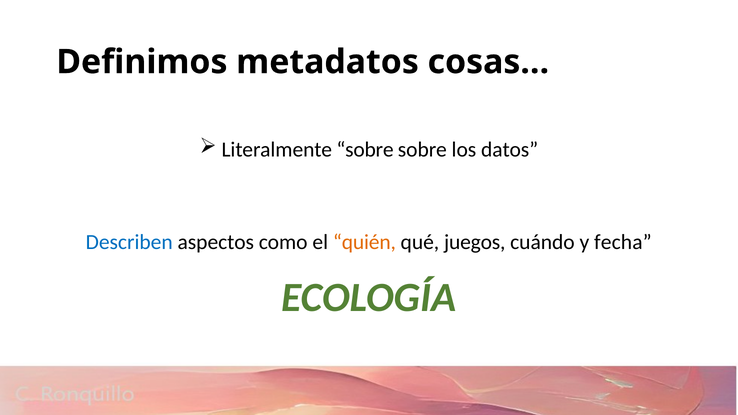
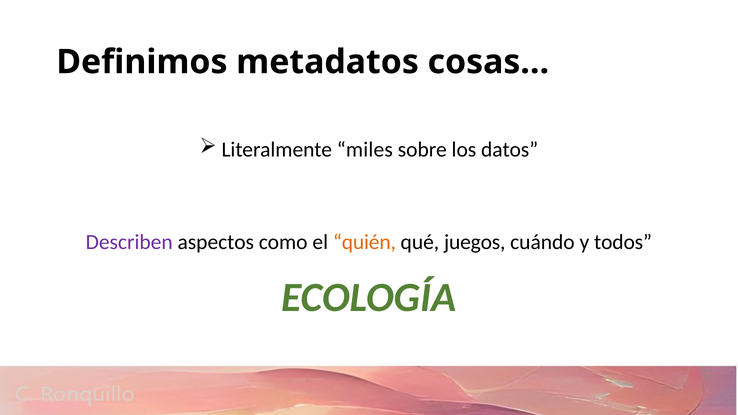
Literalmente sobre: sobre -> miles
Describen colour: blue -> purple
fecha: fecha -> todos
